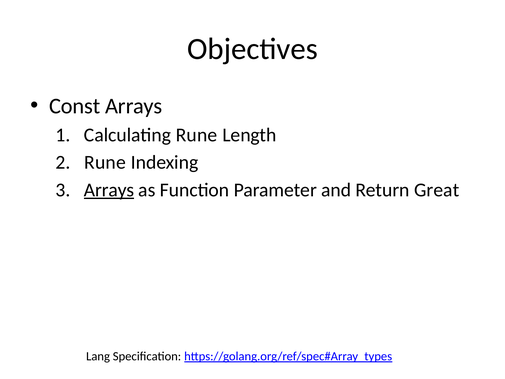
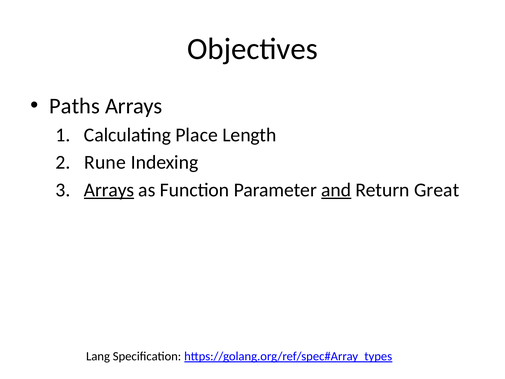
Const: Const -> Paths
Calculating Rune: Rune -> Place
and underline: none -> present
